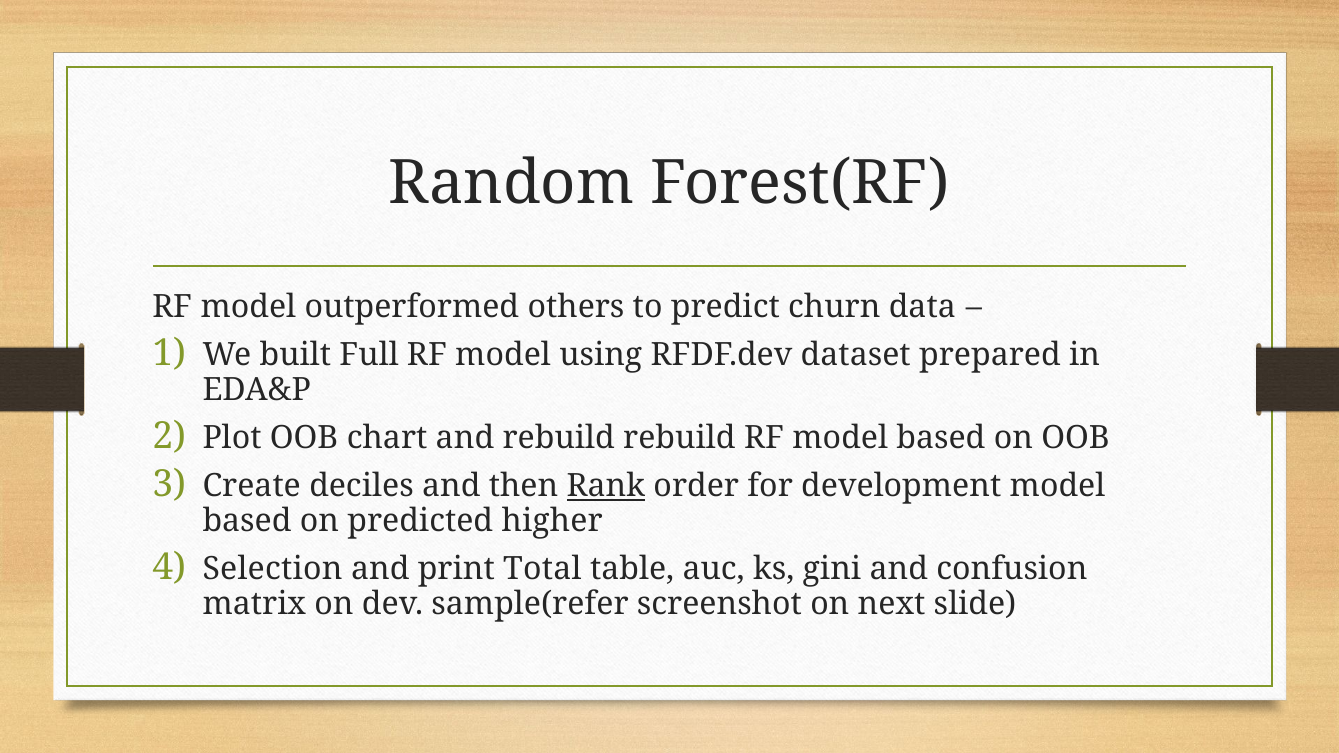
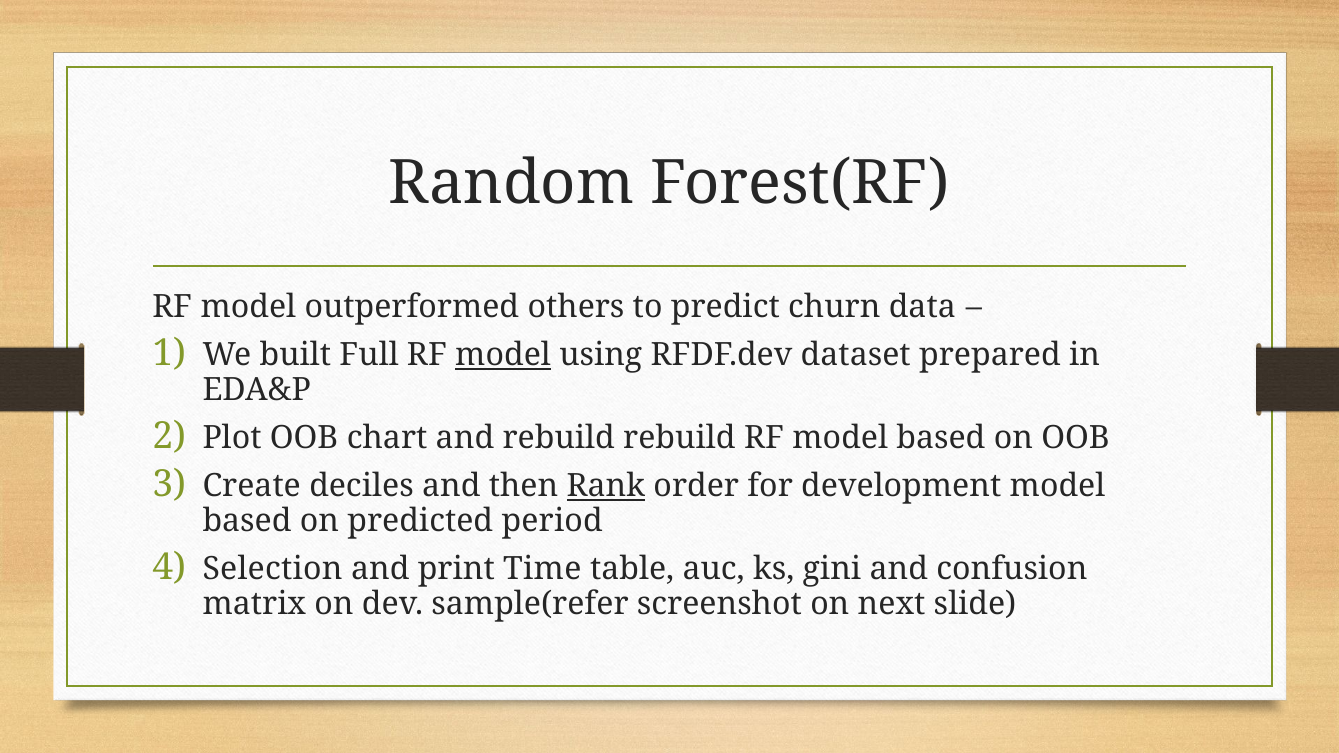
model at (503, 355) underline: none -> present
higher: higher -> period
Total: Total -> Time
